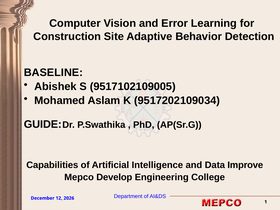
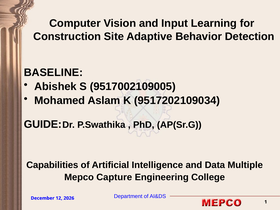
Error: Error -> Input
9517102109005: 9517102109005 -> 9517002109005
Improve: Improve -> Multiple
Develop: Develop -> Capture
